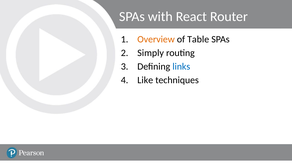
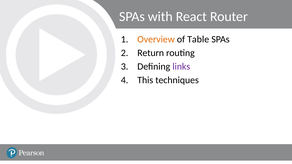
Simply: Simply -> Return
links colour: blue -> purple
Like: Like -> This
